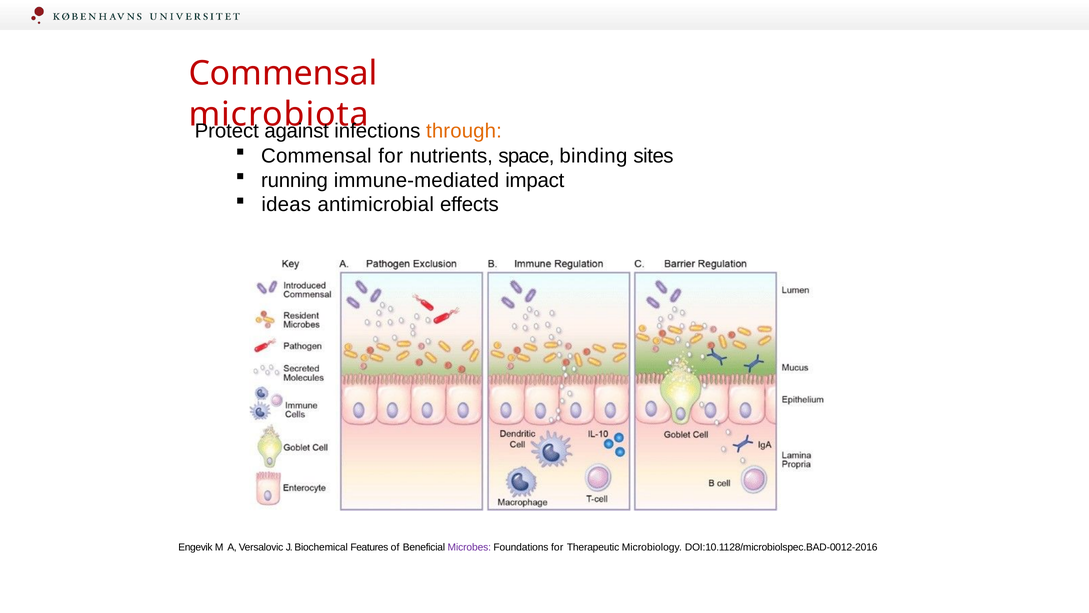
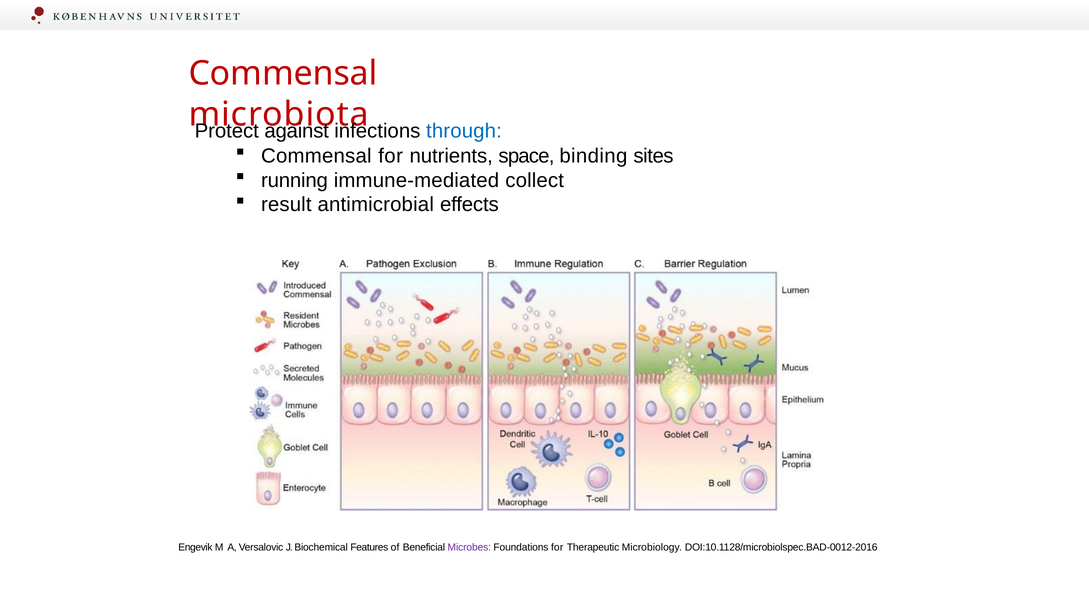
through colour: orange -> blue
impact: impact -> collect
ideas: ideas -> result
